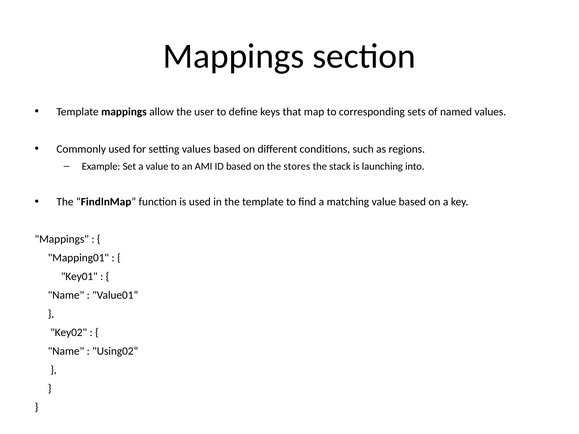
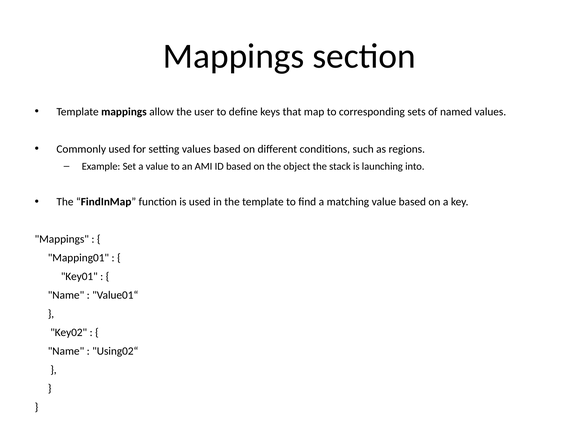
stores: stores -> object
